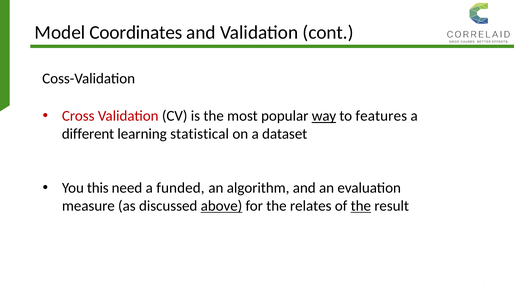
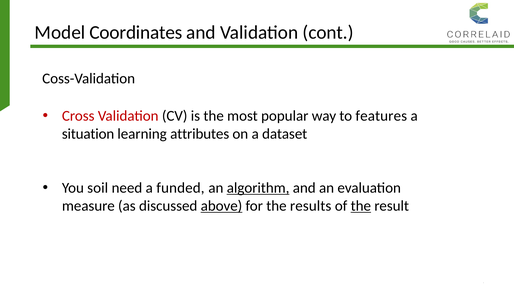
way underline: present -> none
different: different -> situation
statistical: statistical -> attributes
this: this -> soil
algorithm underline: none -> present
relates: relates -> results
